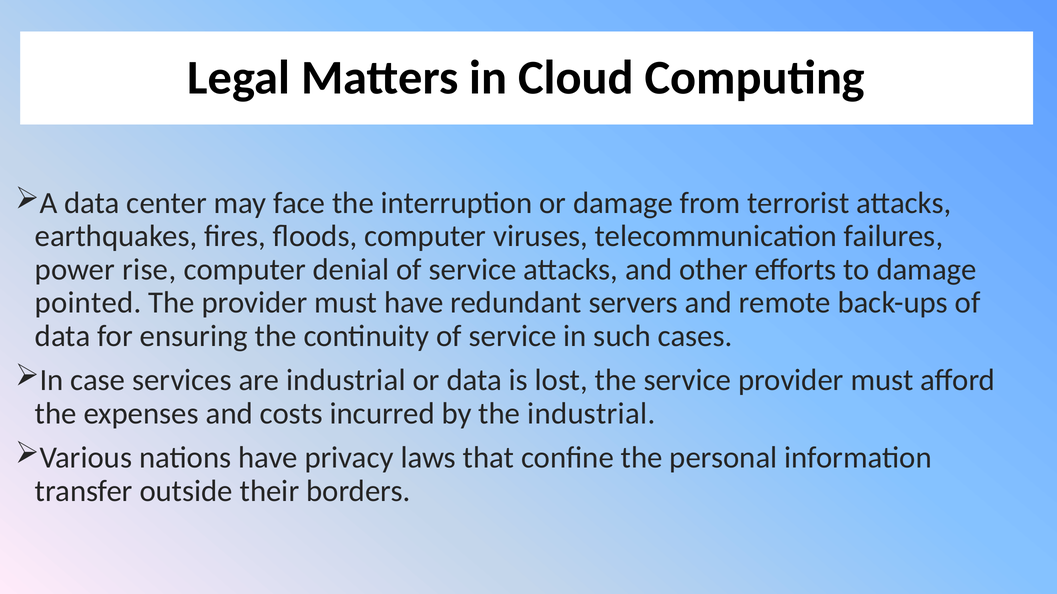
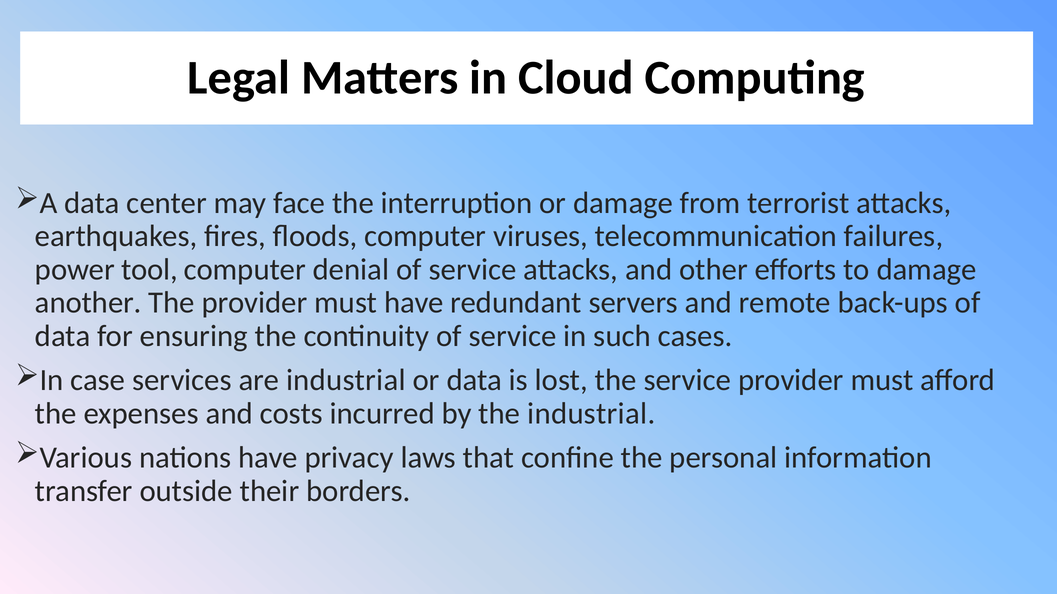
rise: rise -> tool
pointed: pointed -> another
